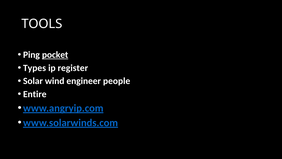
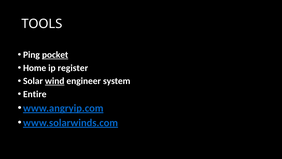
Types: Types -> Home
wind underline: none -> present
people: people -> system
